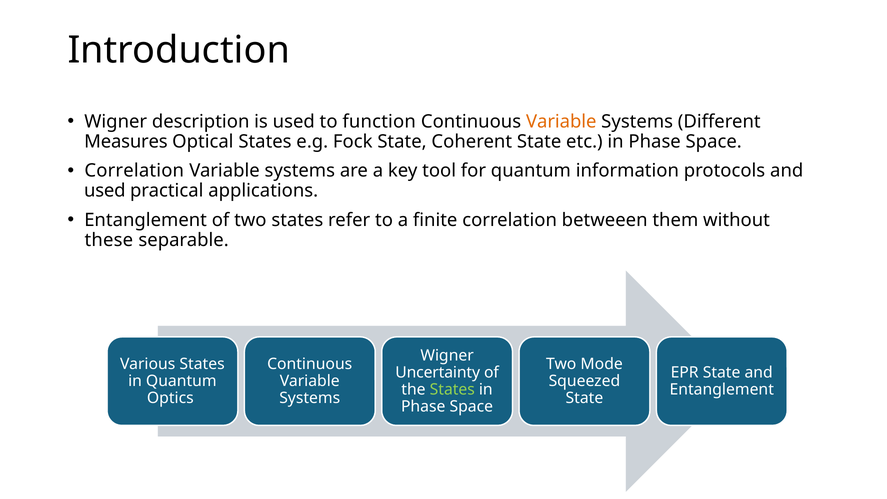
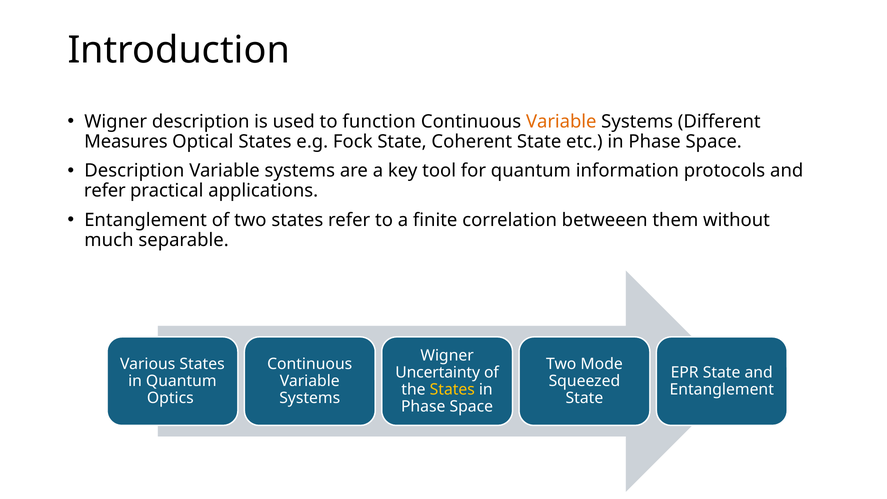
Correlation at (134, 171): Correlation -> Description
used at (105, 191): used -> refer
these: these -> much
States at (452, 389) colour: light green -> yellow
